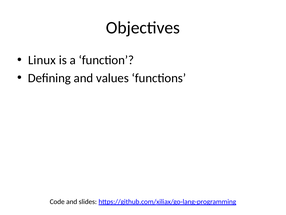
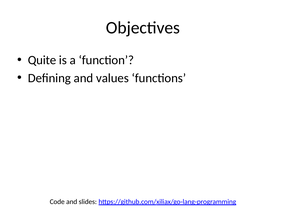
Linux: Linux -> Quite
